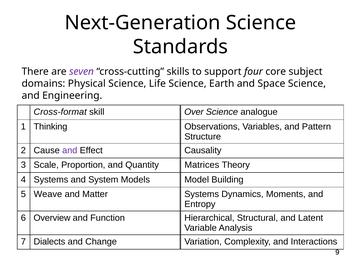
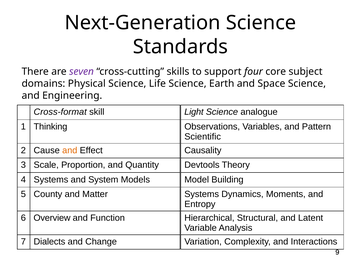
Over: Over -> Light
Structure: Structure -> Scientific
and at (70, 151) colour: purple -> orange
Matrices: Matrices -> Devtools
Weave: Weave -> County
